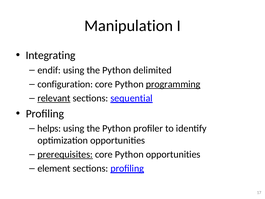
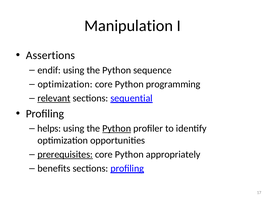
Integrating: Integrating -> Assertions
delimited: delimited -> sequence
configuration at (65, 84): configuration -> optimization
programming underline: present -> none
Python at (117, 128) underline: none -> present
Python opportunities: opportunities -> appropriately
element: element -> benefits
